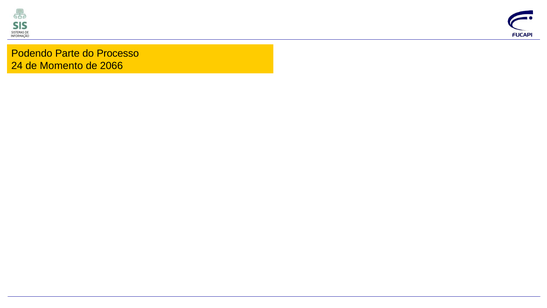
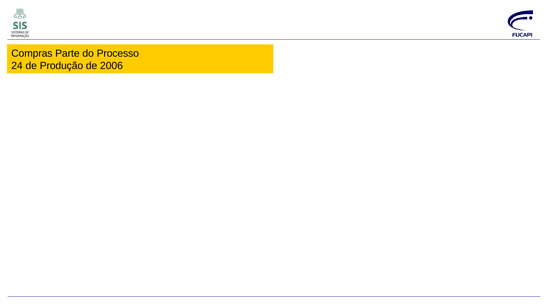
Podendo: Podendo -> Compras
Momento: Momento -> Produção
2066: 2066 -> 2006
